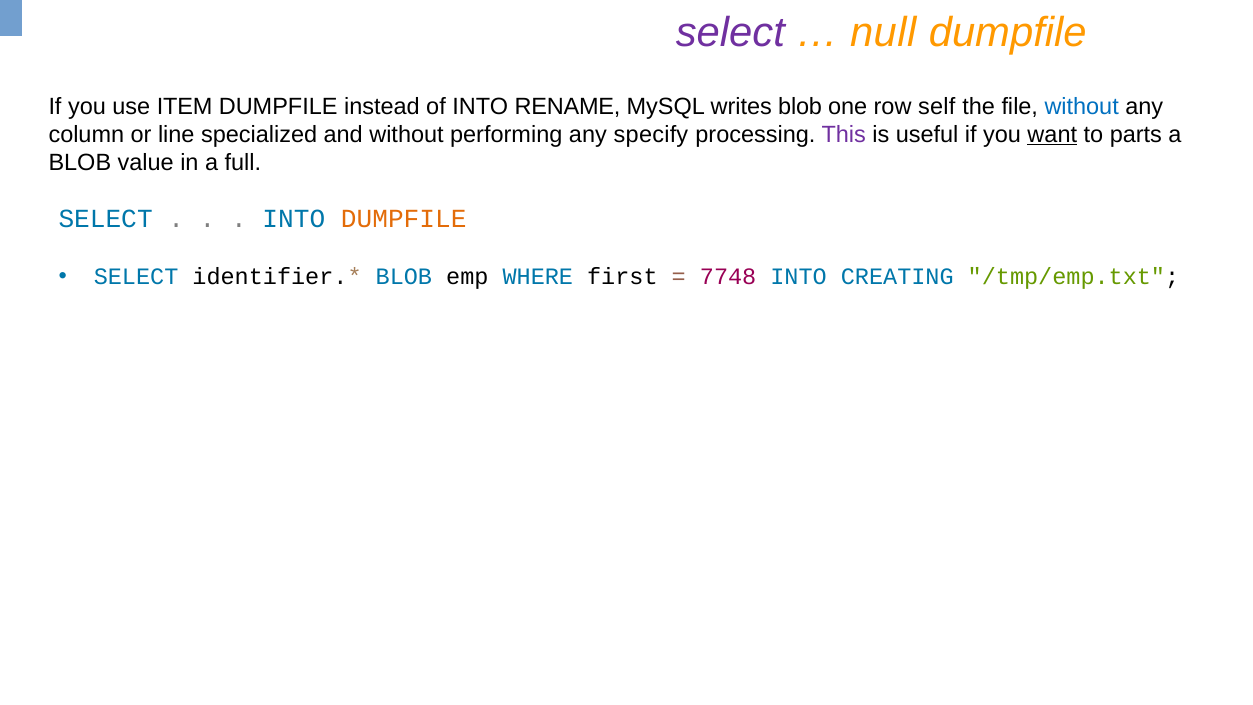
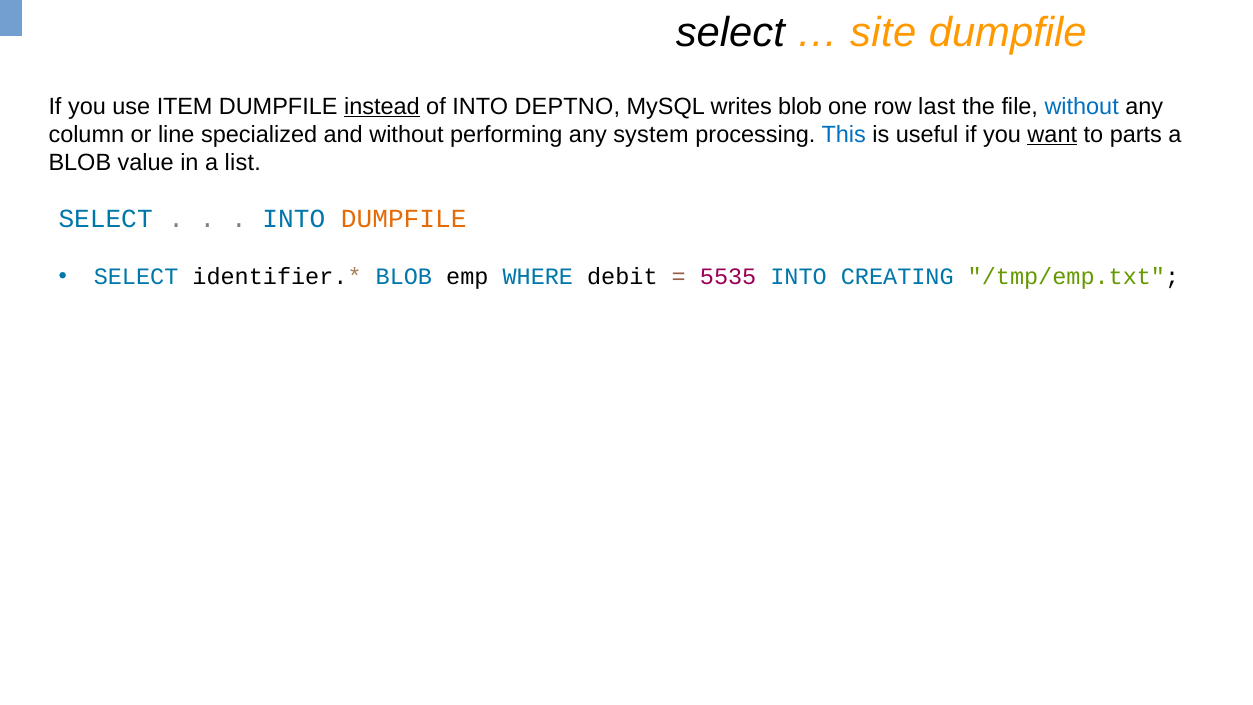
select at (730, 33) colour: purple -> black
null: null -> site
instead underline: none -> present
RENAME: RENAME -> DEPTNO
self: self -> last
specify: specify -> system
This colour: purple -> blue
full: full -> list
first: first -> debit
7748: 7748 -> 5535
